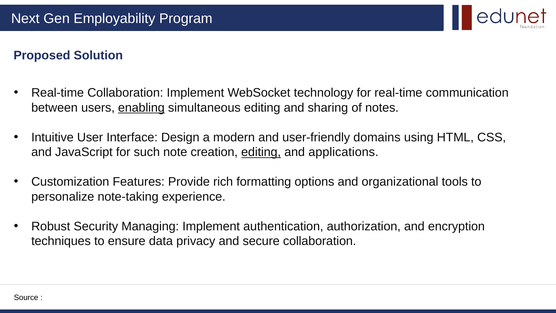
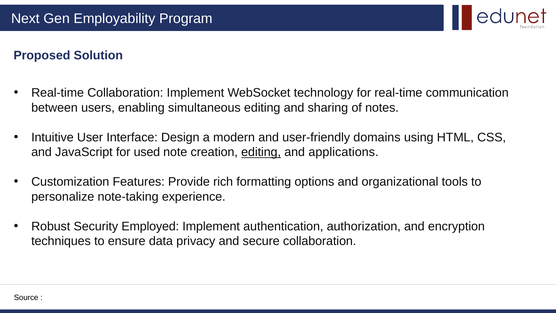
enabling underline: present -> none
such: such -> used
Managing: Managing -> Employed
